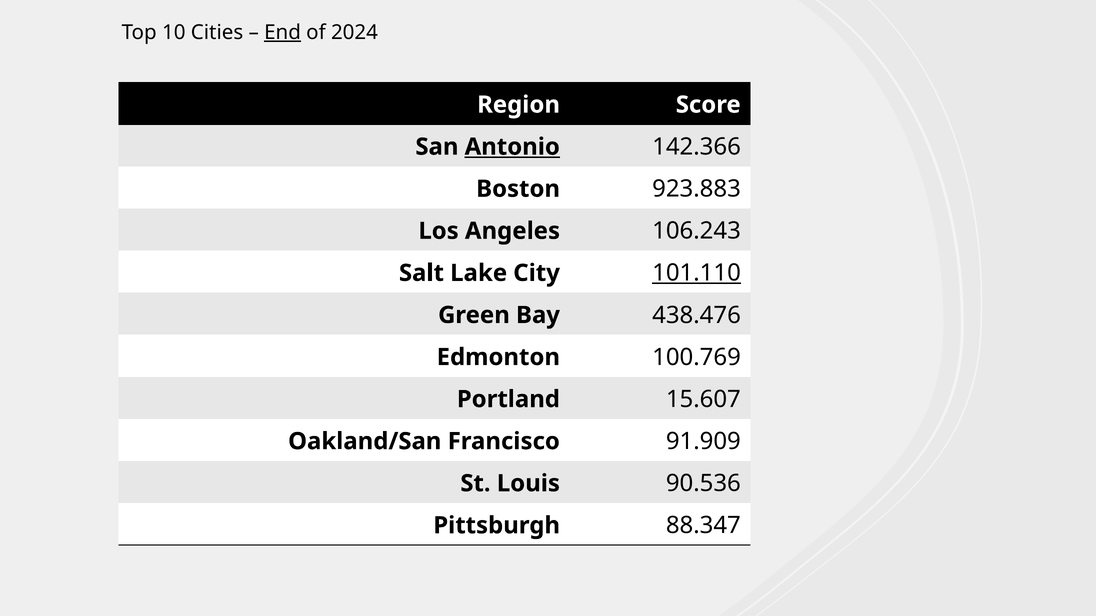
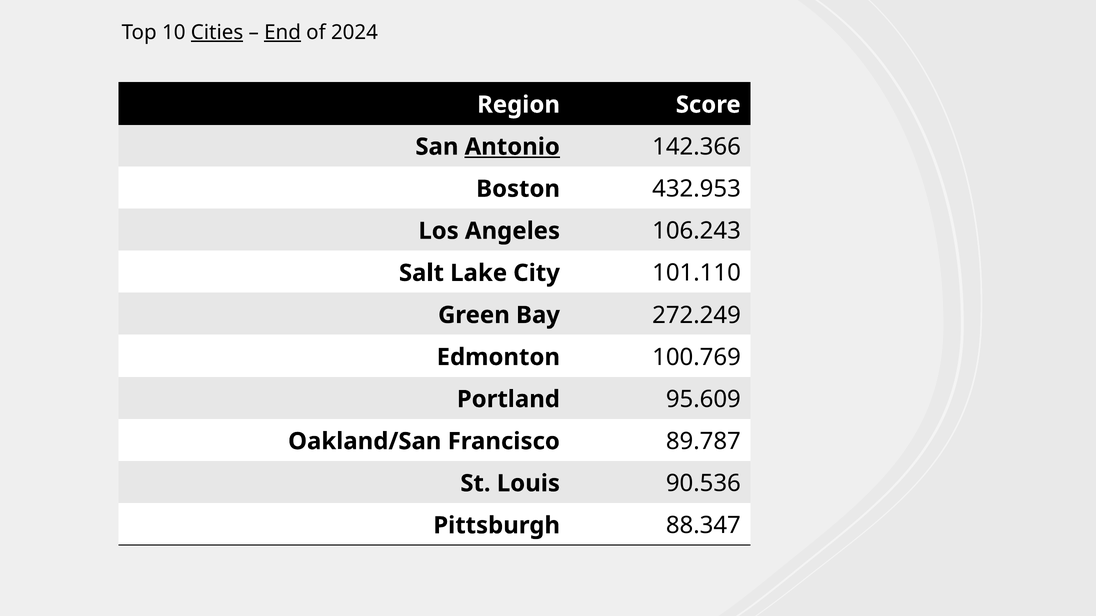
Cities underline: none -> present
923.883: 923.883 -> 432.953
101.110 underline: present -> none
438.476: 438.476 -> 272.249
15.607: 15.607 -> 95.609
91.909: 91.909 -> 89.787
